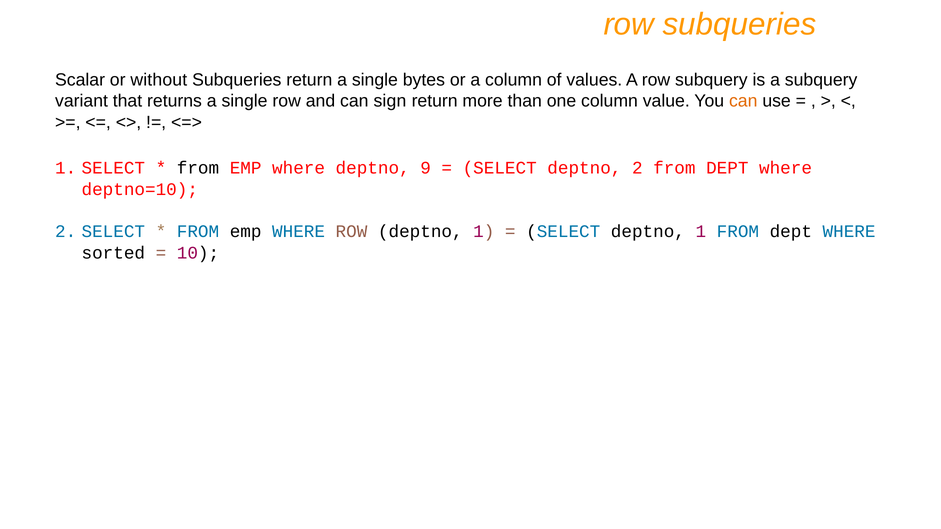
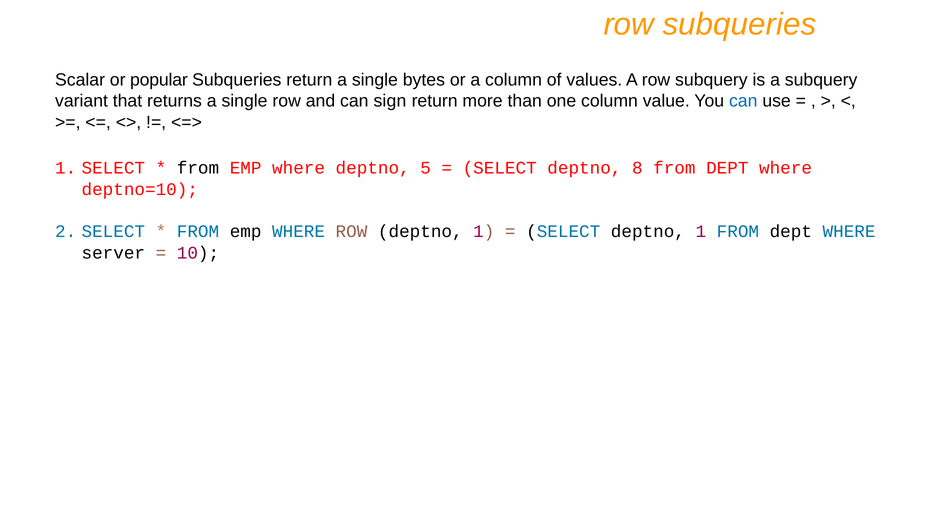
without: without -> popular
can at (743, 101) colour: orange -> blue
9: 9 -> 5
deptno 2: 2 -> 8
sorted: sorted -> server
